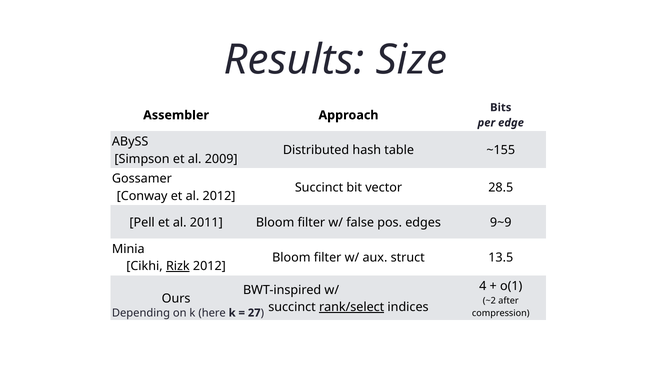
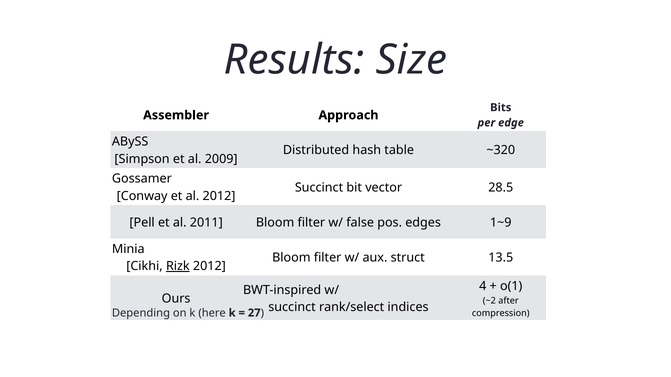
~155: ~155 -> ~320
9~9: 9~9 -> 1~9
rank/select underline: present -> none
